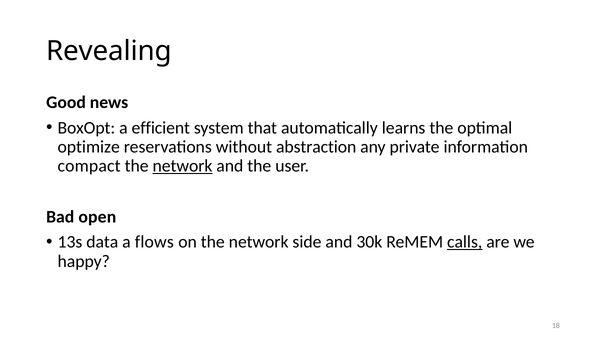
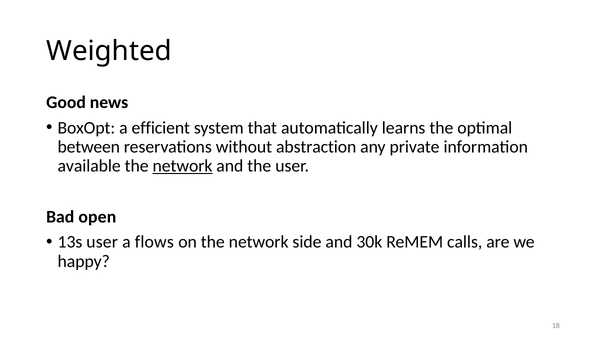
Revealing: Revealing -> Weighted
optimize: optimize -> between
compact: compact -> available
13s data: data -> user
calls underline: present -> none
